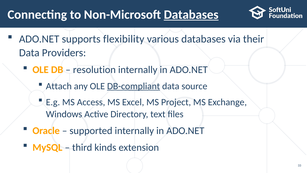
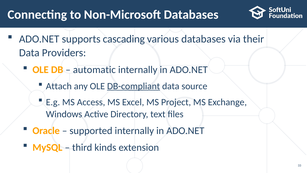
Databases at (191, 15) underline: present -> none
flexibility: flexibility -> cascading
resolution: resolution -> automatic
